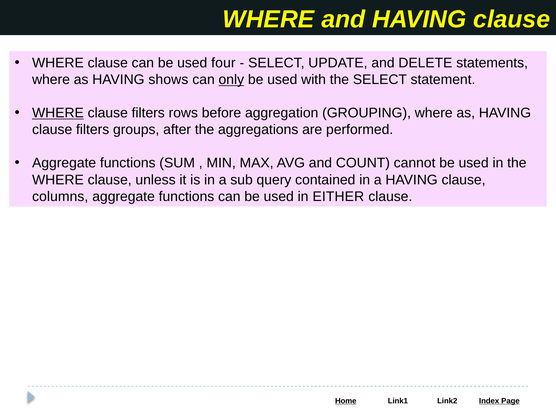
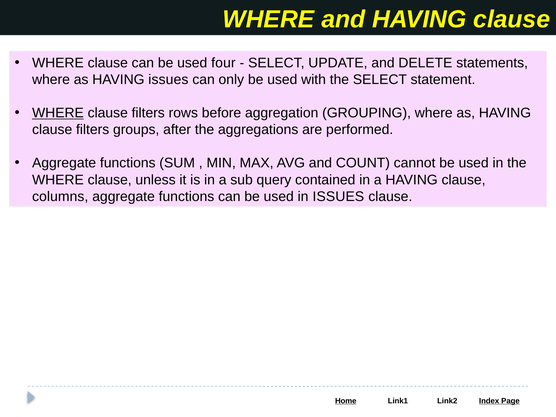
HAVING shows: shows -> issues
only underline: present -> none
in EITHER: EITHER -> ISSUES
